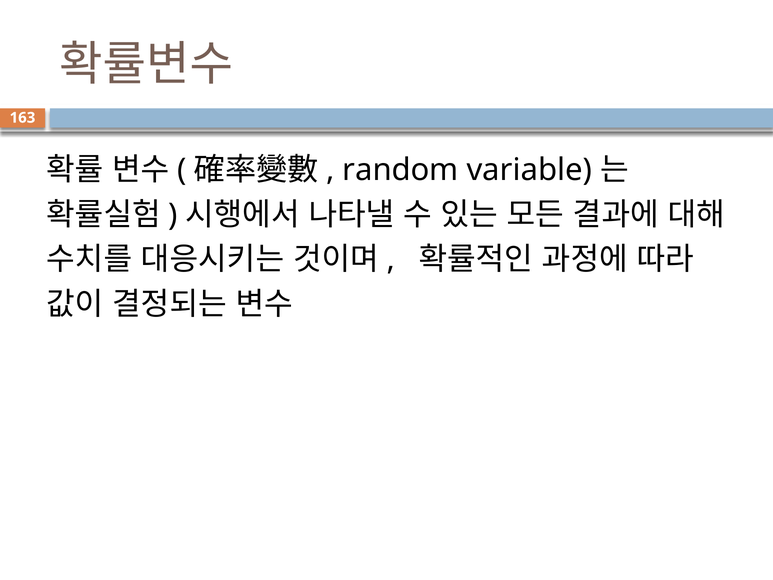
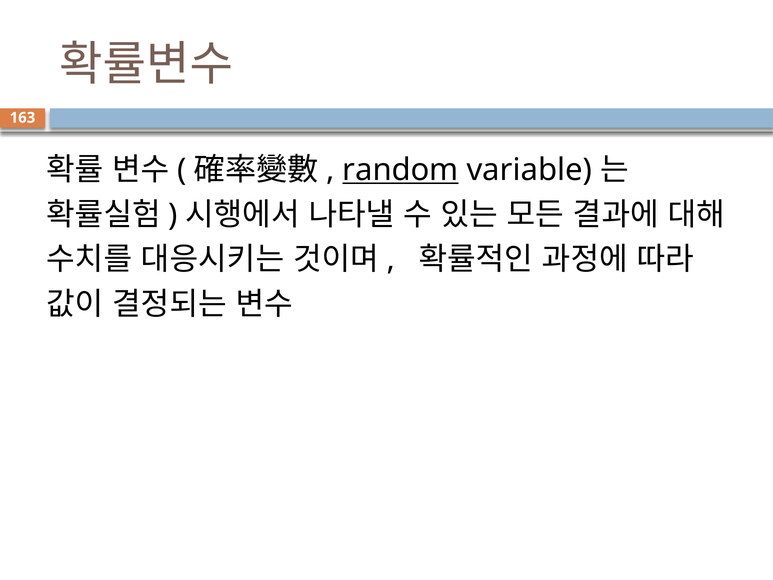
random underline: none -> present
